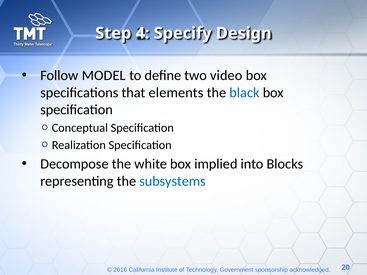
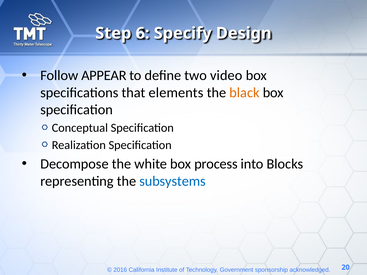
4: 4 -> 6
MODEL: MODEL -> APPEAR
black colour: blue -> orange
implied: implied -> process
